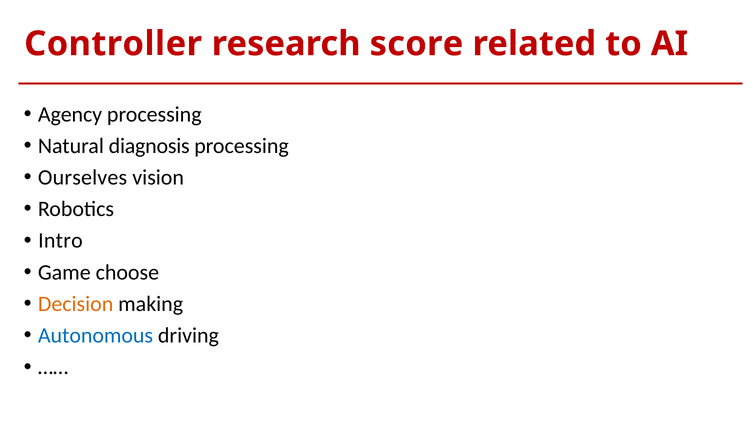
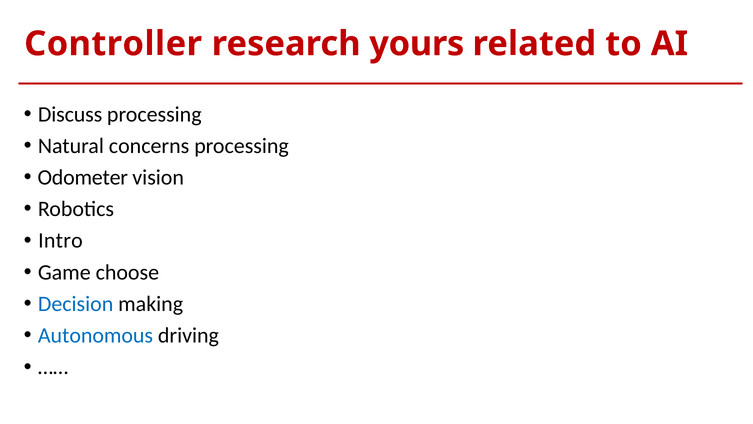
score: score -> yours
Agency: Agency -> Discuss
diagnosis: diagnosis -> concerns
Ourselves: Ourselves -> Odometer
Decision colour: orange -> blue
